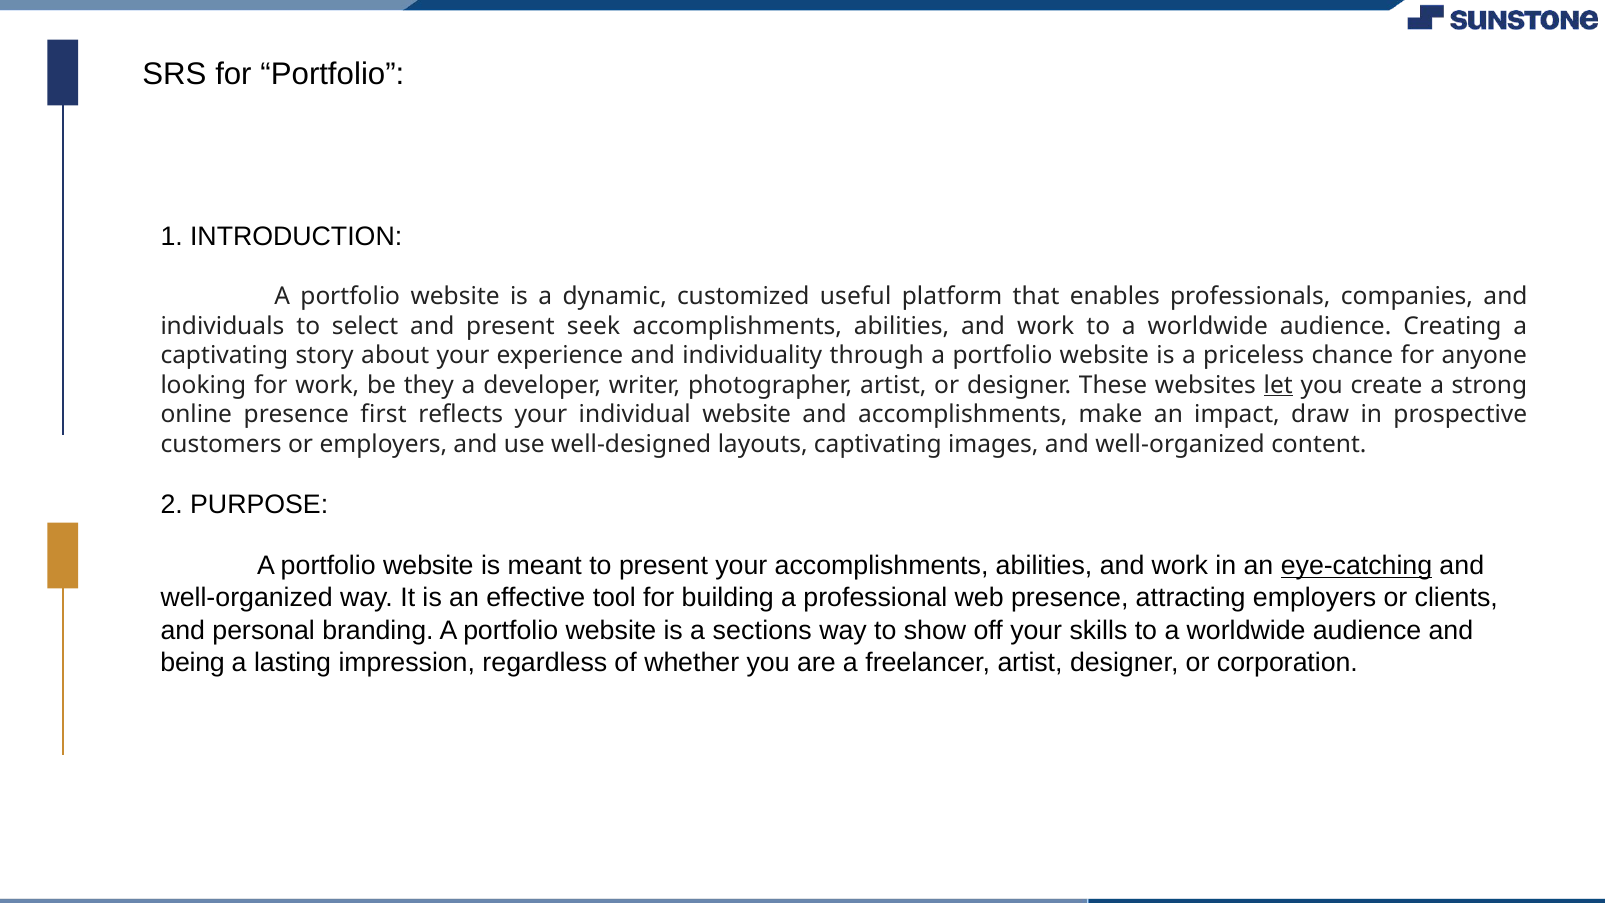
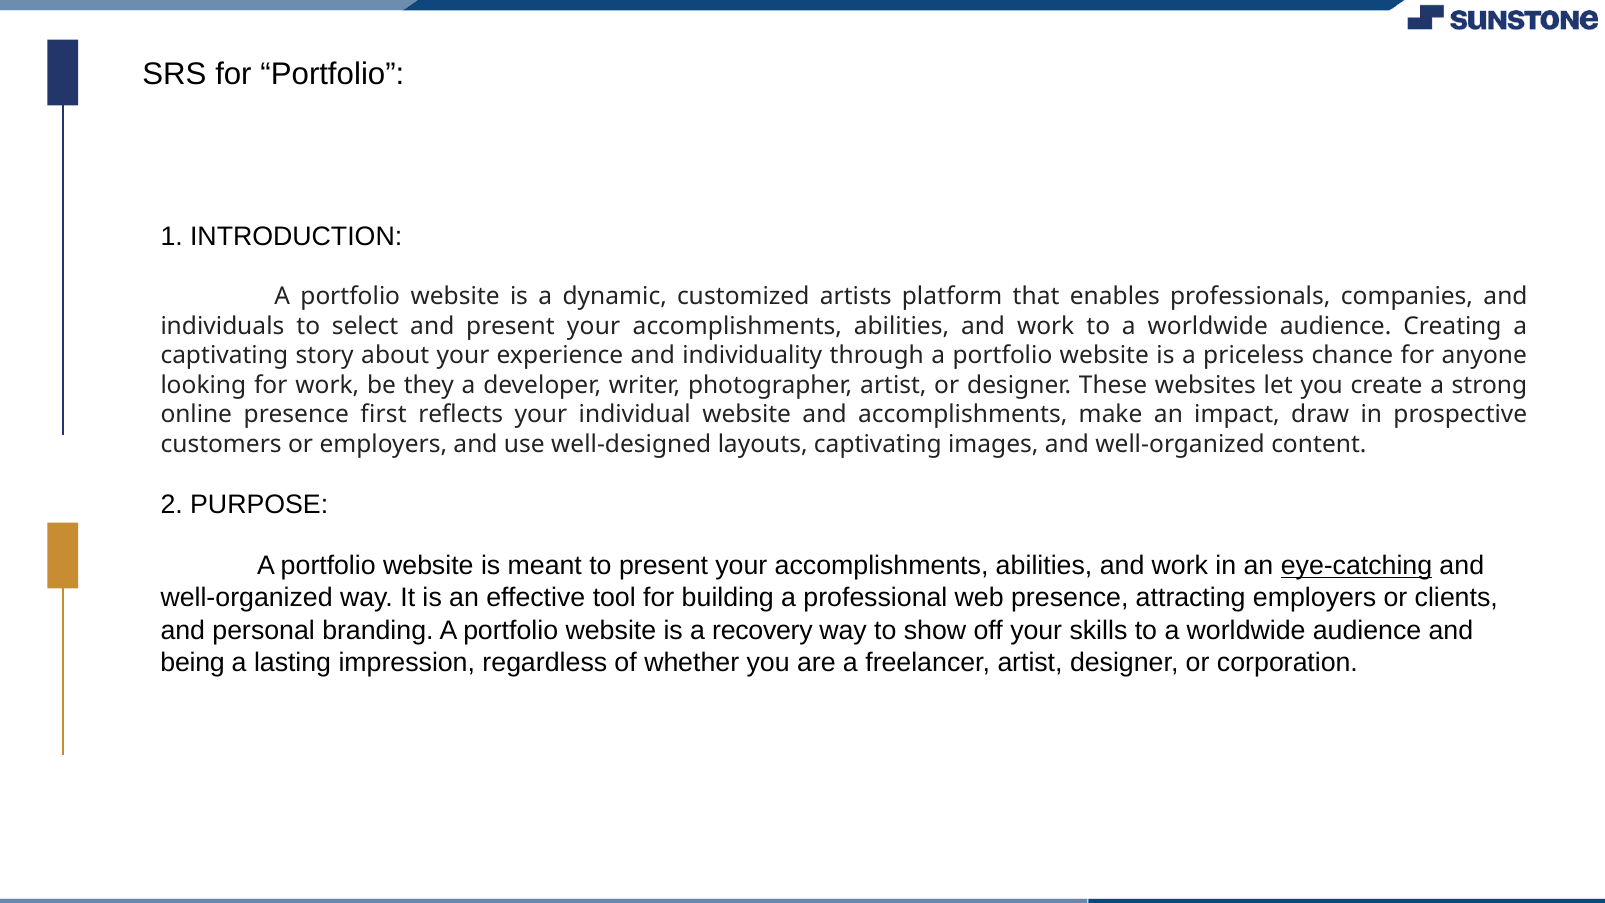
useful: useful -> artists
and present seek: seek -> your
let underline: present -> none
sections: sections -> recovery
